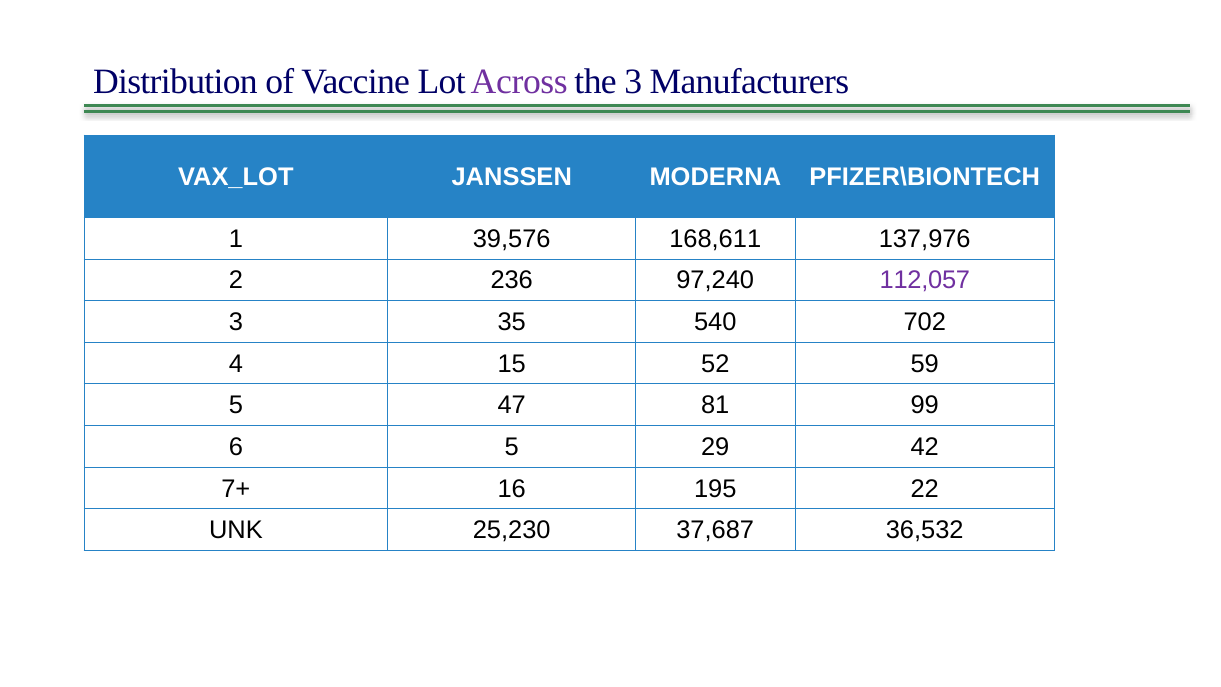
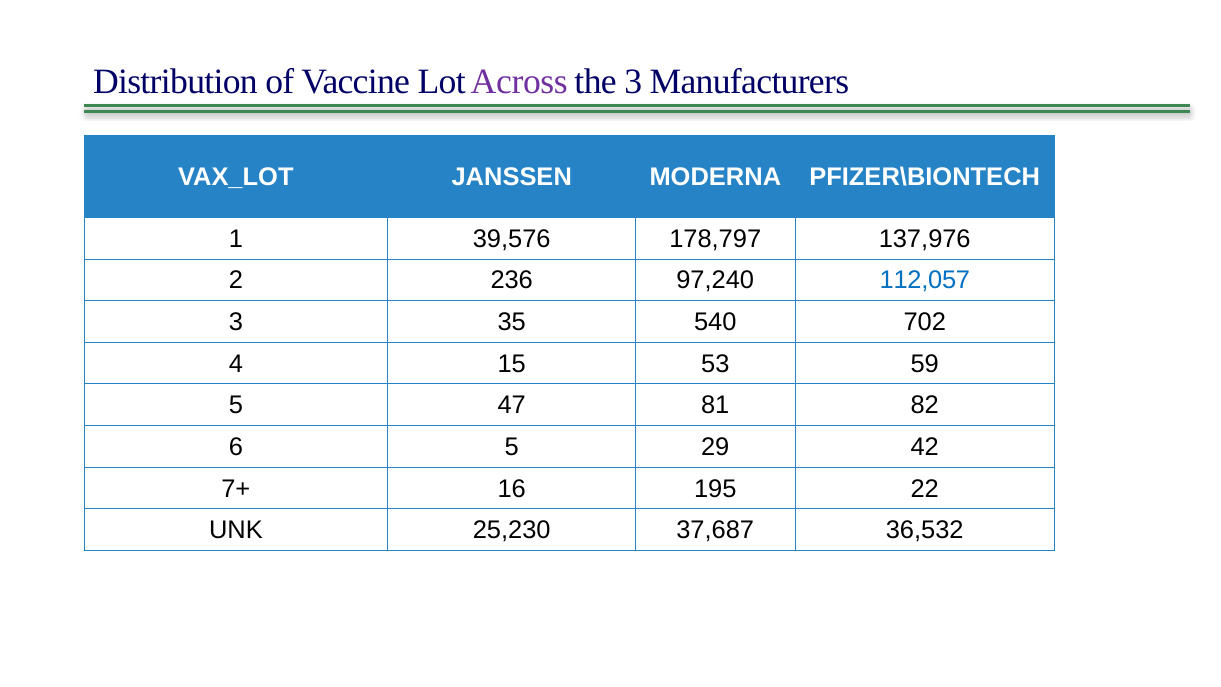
168,611: 168,611 -> 178,797
112,057 colour: purple -> blue
52: 52 -> 53
99: 99 -> 82
